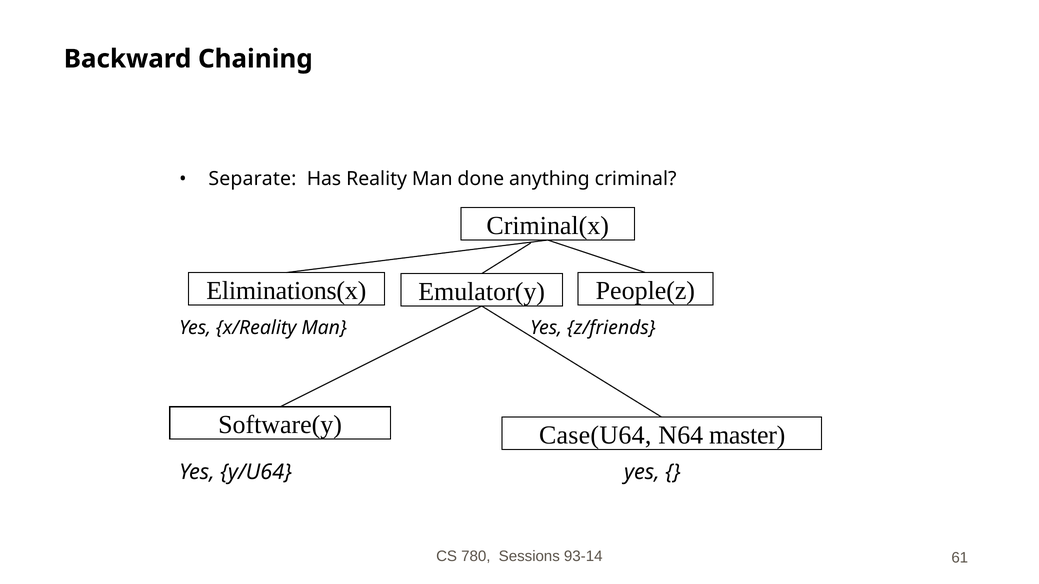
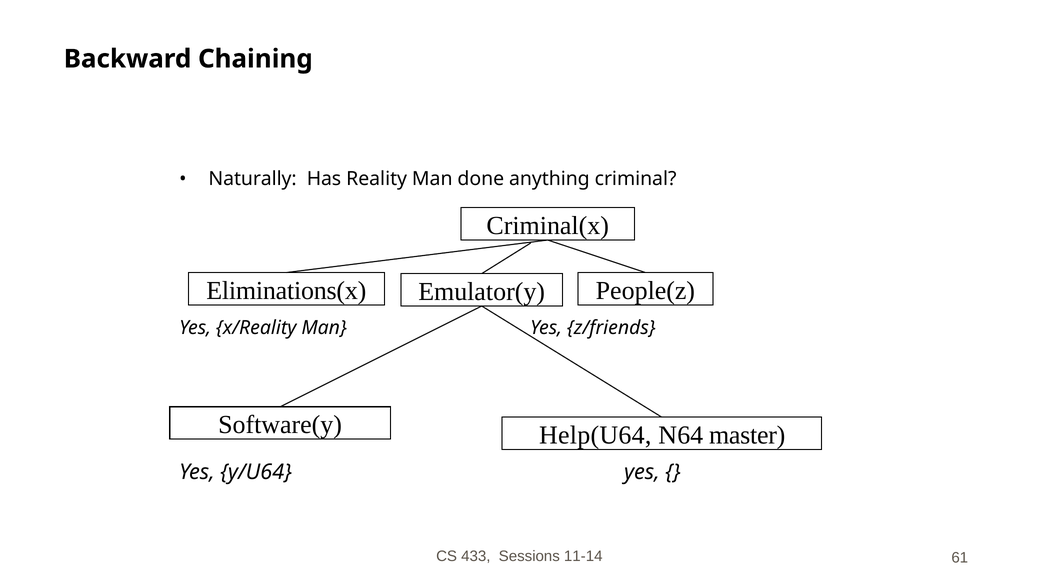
Separate: Separate -> Naturally
Case(U64: Case(U64 -> Help(U64
780: 780 -> 433
93-14: 93-14 -> 11-14
